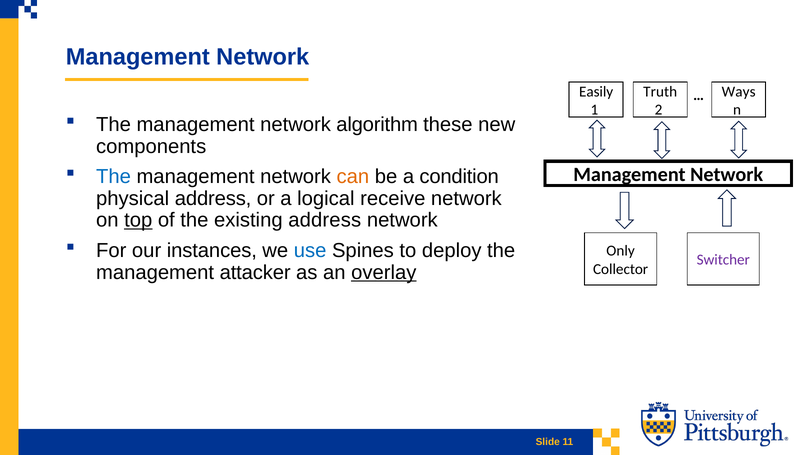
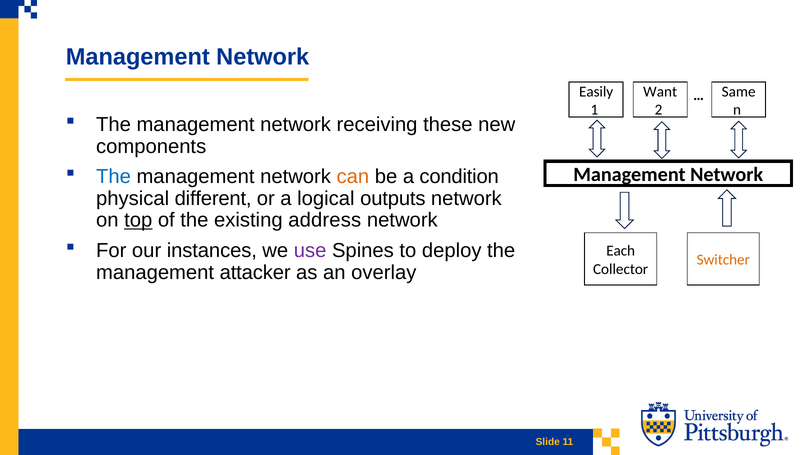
Truth: Truth -> Want
Ways: Ways -> Same
algorithm: algorithm -> receiving
physical address: address -> different
receive: receive -> outputs
use colour: blue -> purple
Only: Only -> Each
Switcher colour: purple -> orange
overlay underline: present -> none
